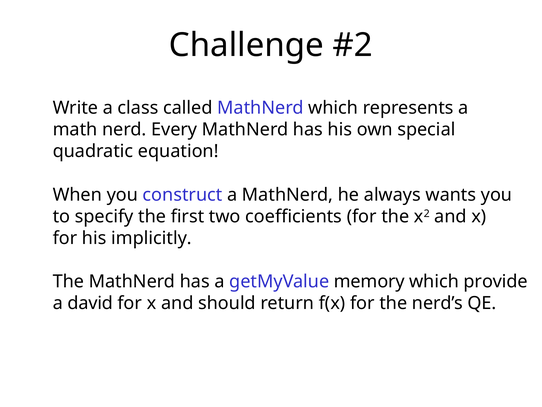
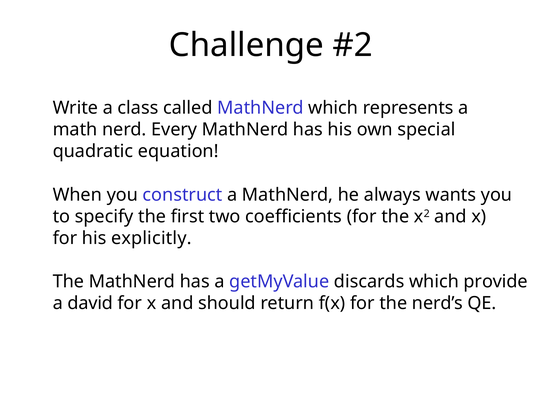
implicitly: implicitly -> explicitly
memory: memory -> discards
